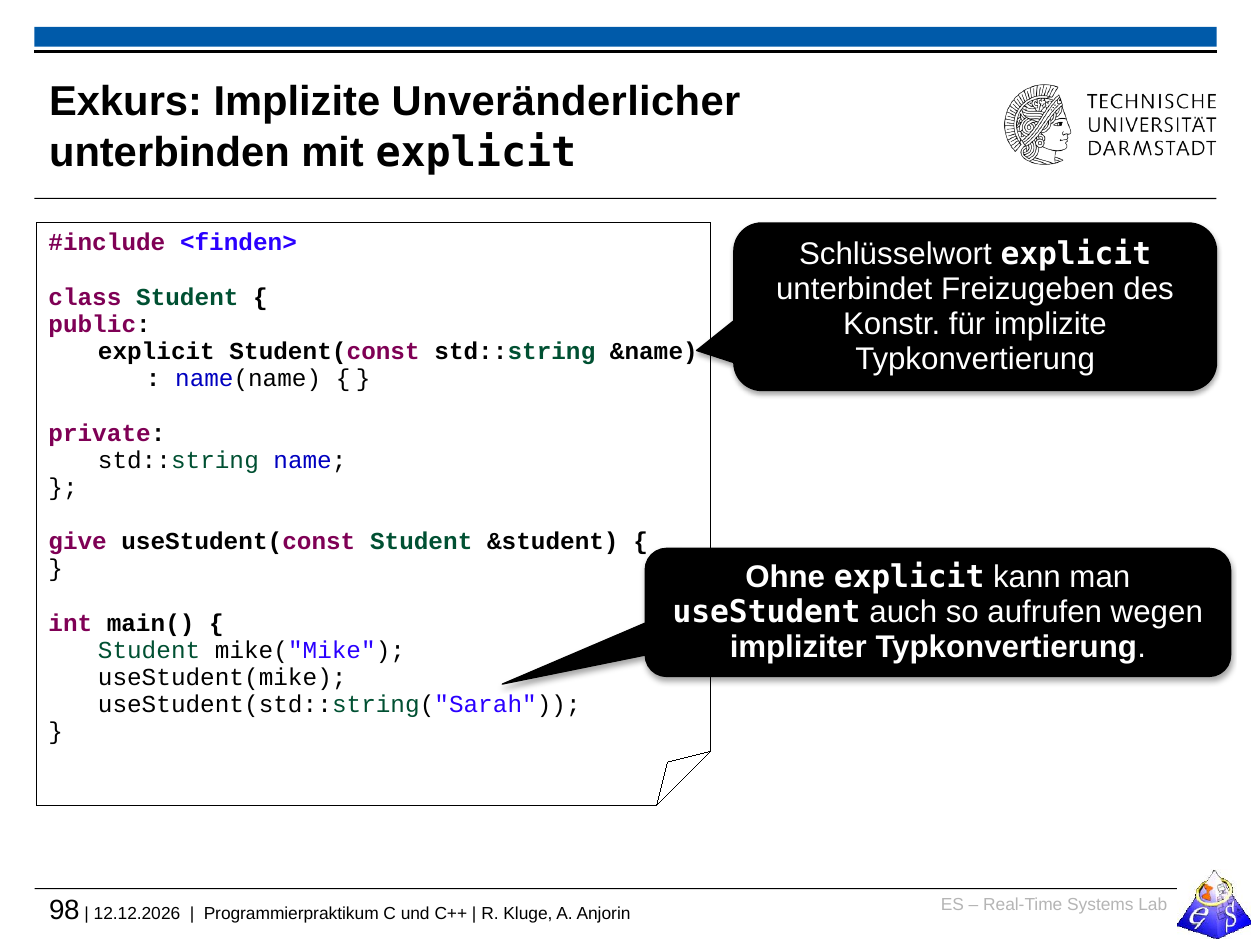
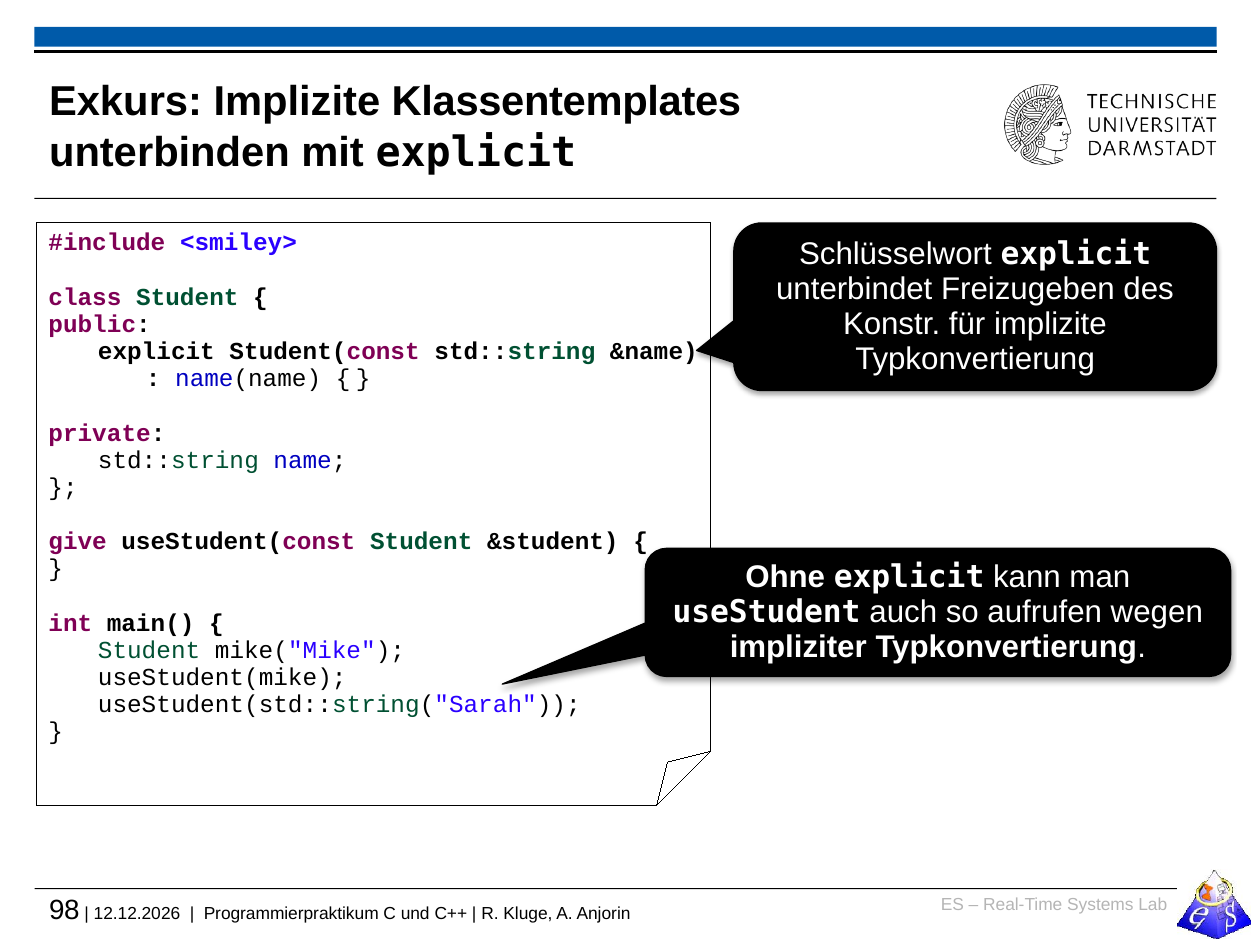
Unveränderlicher: Unveränderlicher -> Klassentemplates
<finden>: <finden> -> <smiley>
